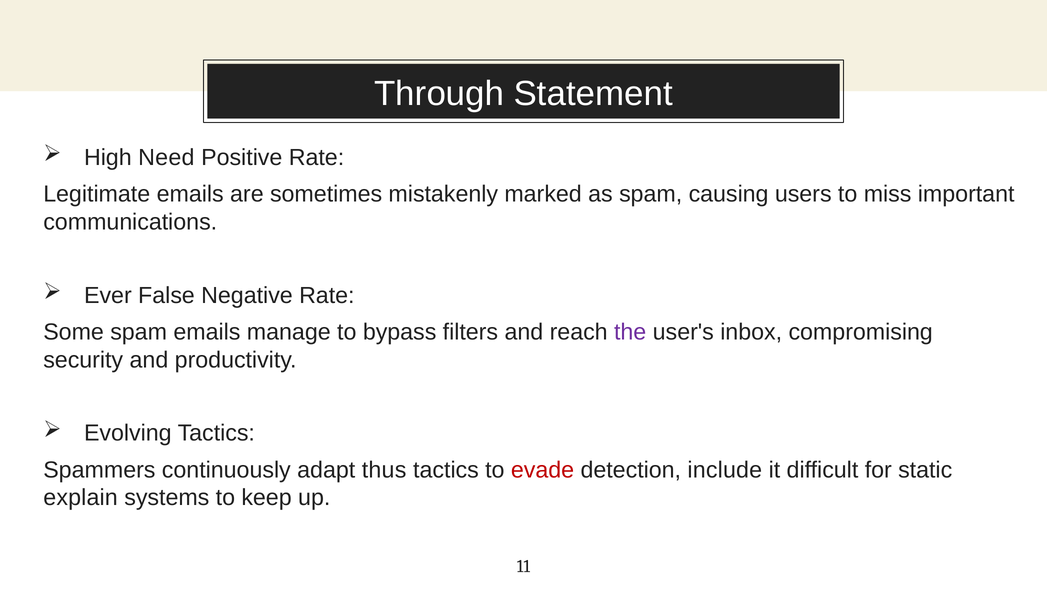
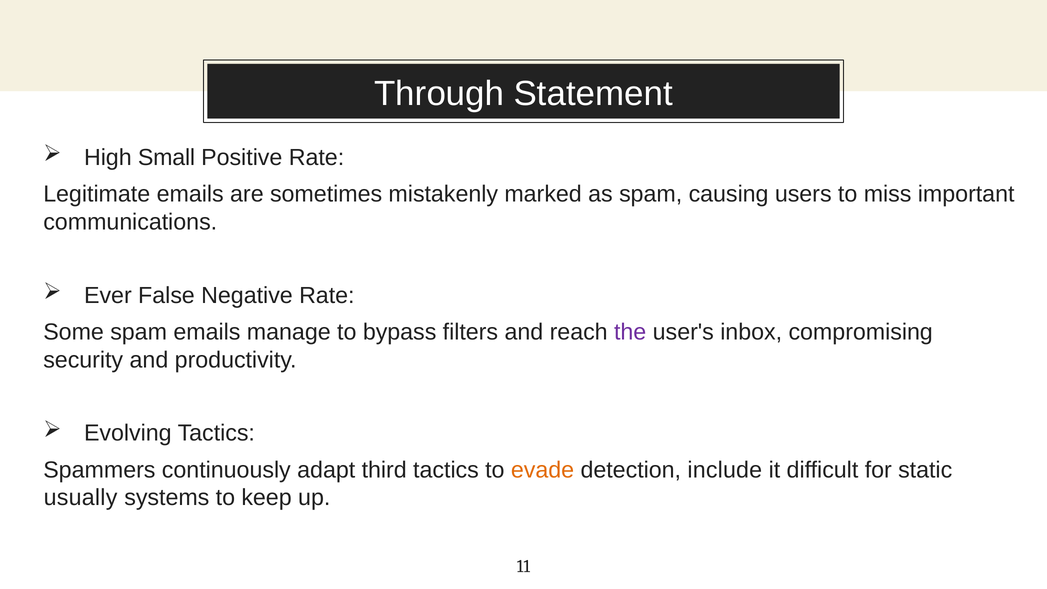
Need: Need -> Small
thus: thus -> third
evade colour: red -> orange
explain: explain -> usually
